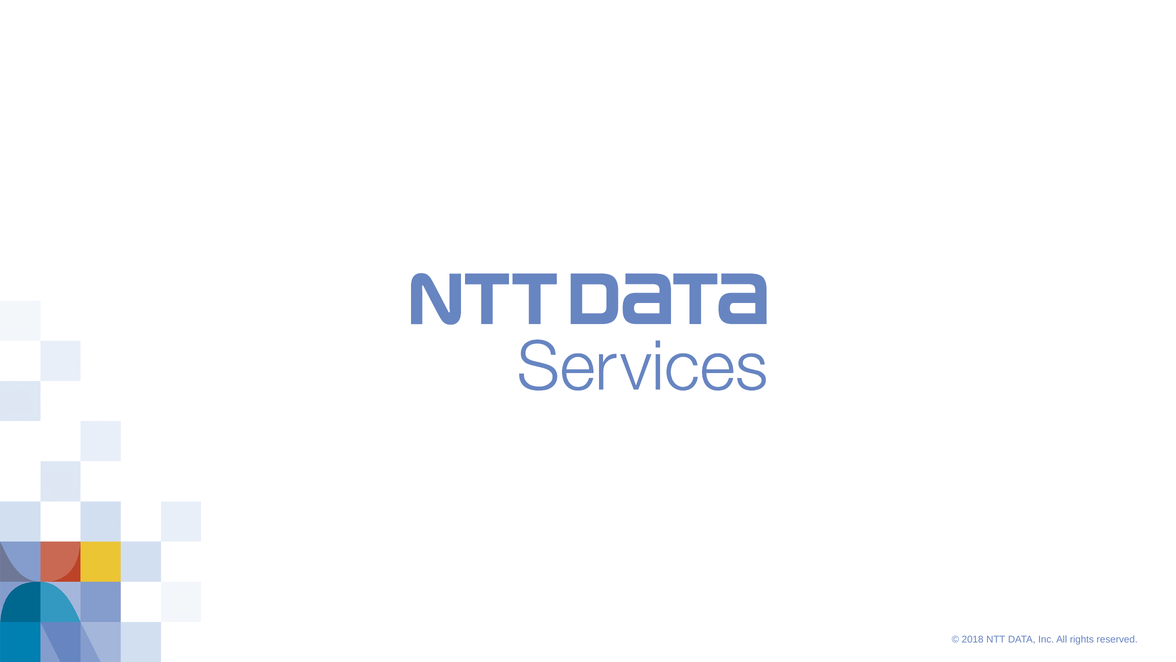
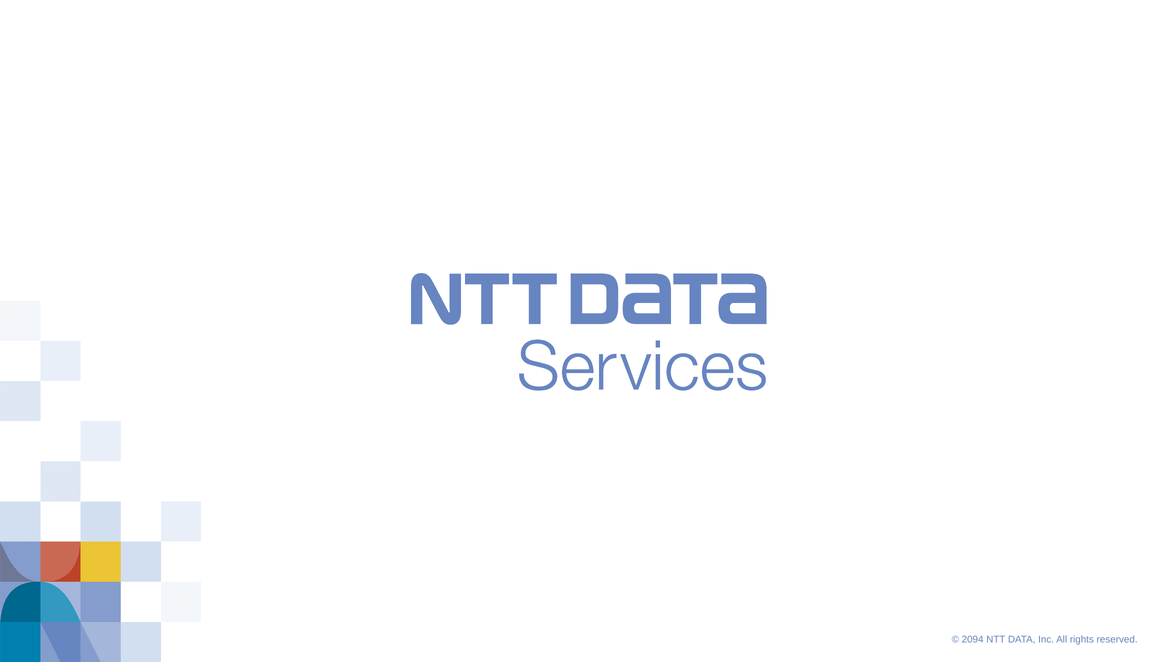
2018: 2018 -> 2094
